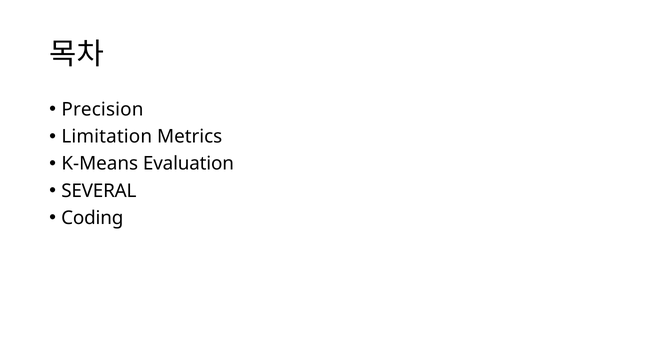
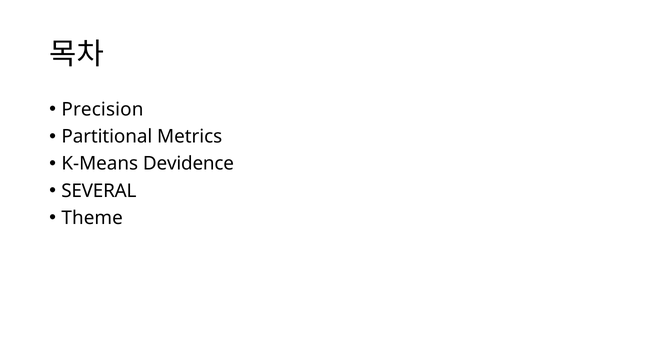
Limitation: Limitation -> Partitional
Evaluation: Evaluation -> Devidence
Coding: Coding -> Theme
